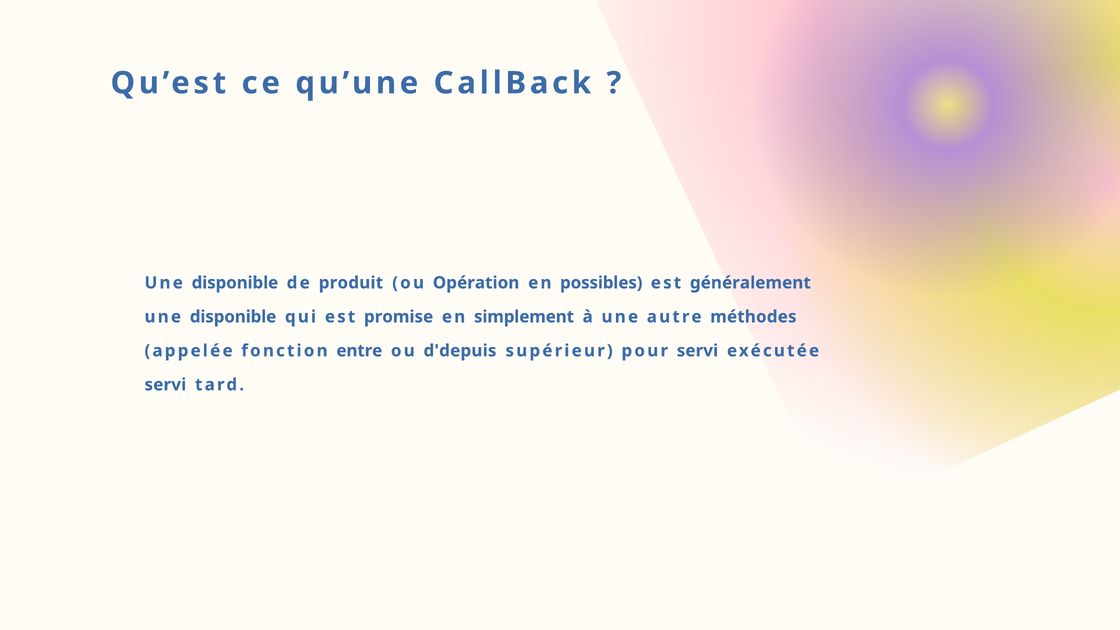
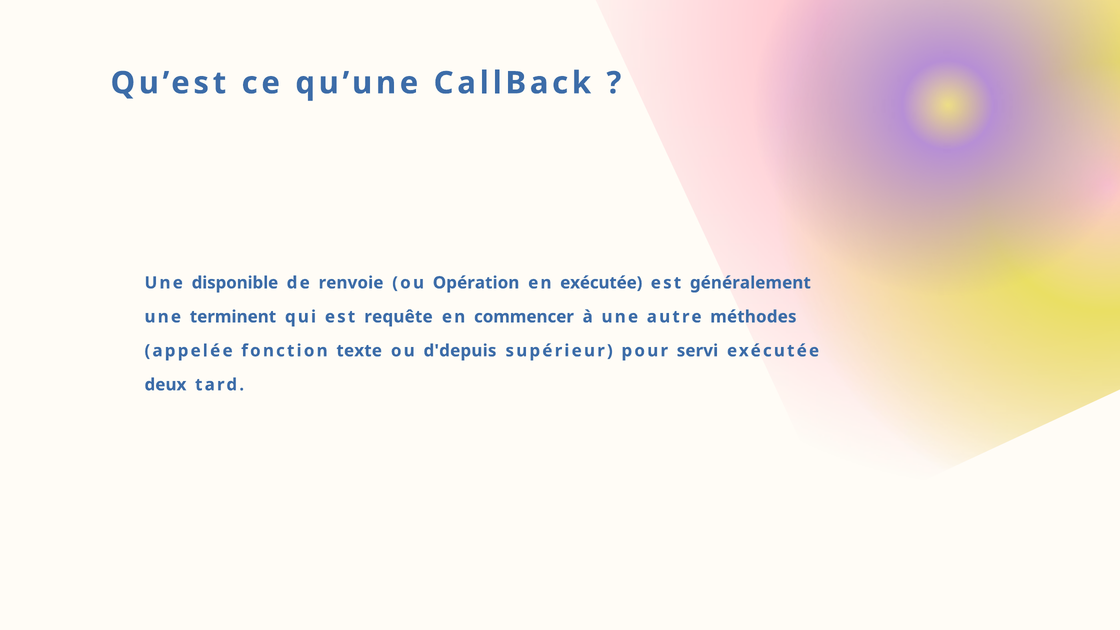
produit: produit -> renvoie
en possibles: possibles -> exécutée
disponible at (233, 317): disponible -> terminent
promise: promise -> requête
simplement: simplement -> commencer
entre: entre -> texte
servi at (165, 385): servi -> deux
